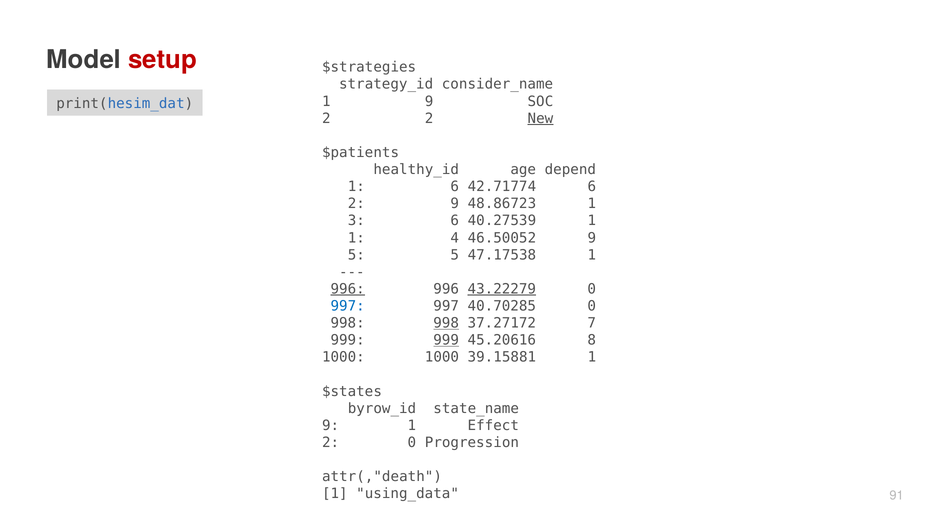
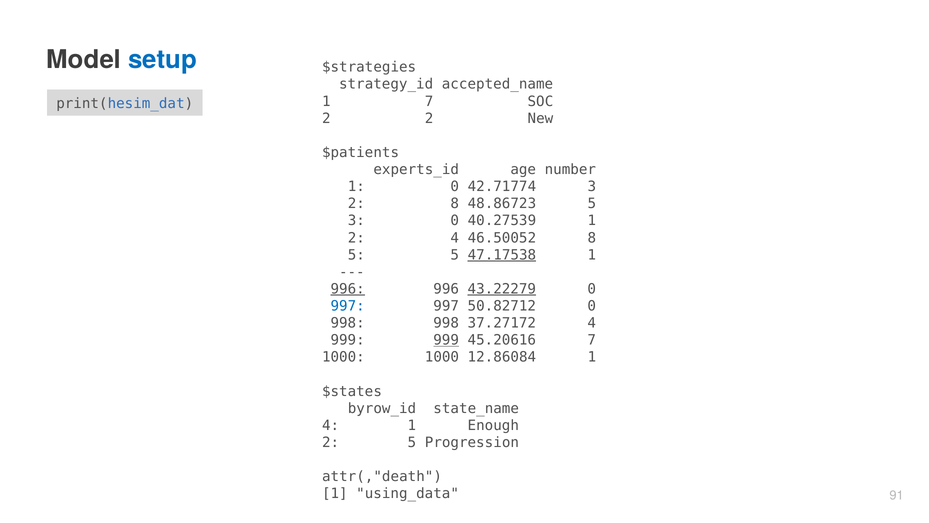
setup colour: red -> blue
consider_name: consider_name -> accepted_name
1 9: 9 -> 7
New underline: present -> none
healthy_id: healthy_id -> experts_id
depend: depend -> number
1 6: 6 -> 0
42.71774 6: 6 -> 3
2 9: 9 -> 8
48.86723 1: 1 -> 5
3 6: 6 -> 0
1 at (356, 238): 1 -> 2
46.50052 9: 9 -> 8
47.17538 underline: none -> present
40.70285: 40.70285 -> 50.82712
998 at (446, 323) underline: present -> none
37.27172 7: 7 -> 4
45.20616 8: 8 -> 7
39.15881: 39.15881 -> 12.86084
9 at (331, 425): 9 -> 4
Effect: Effect -> Enough
2 0: 0 -> 5
